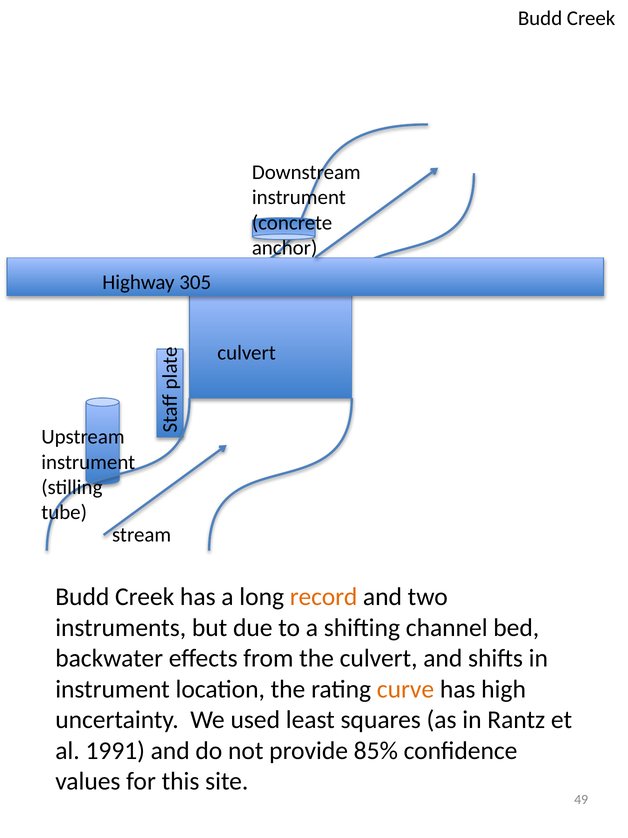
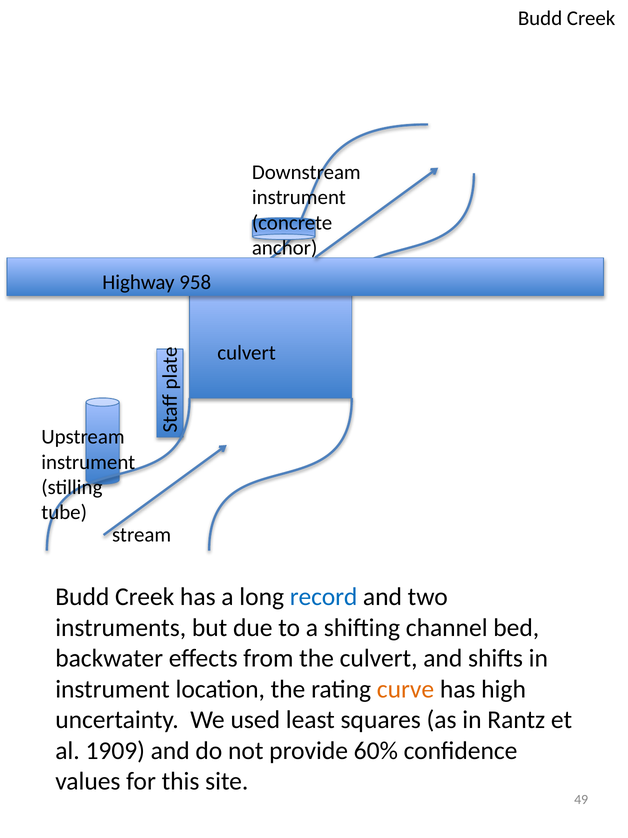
305: 305 -> 958
record colour: orange -> blue
1991: 1991 -> 1909
85%: 85% -> 60%
